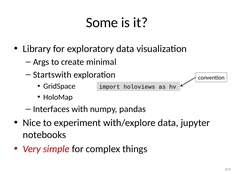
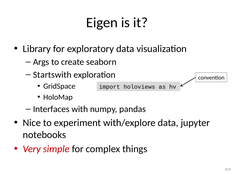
Some: Some -> Eigen
minimal: minimal -> seaborn
